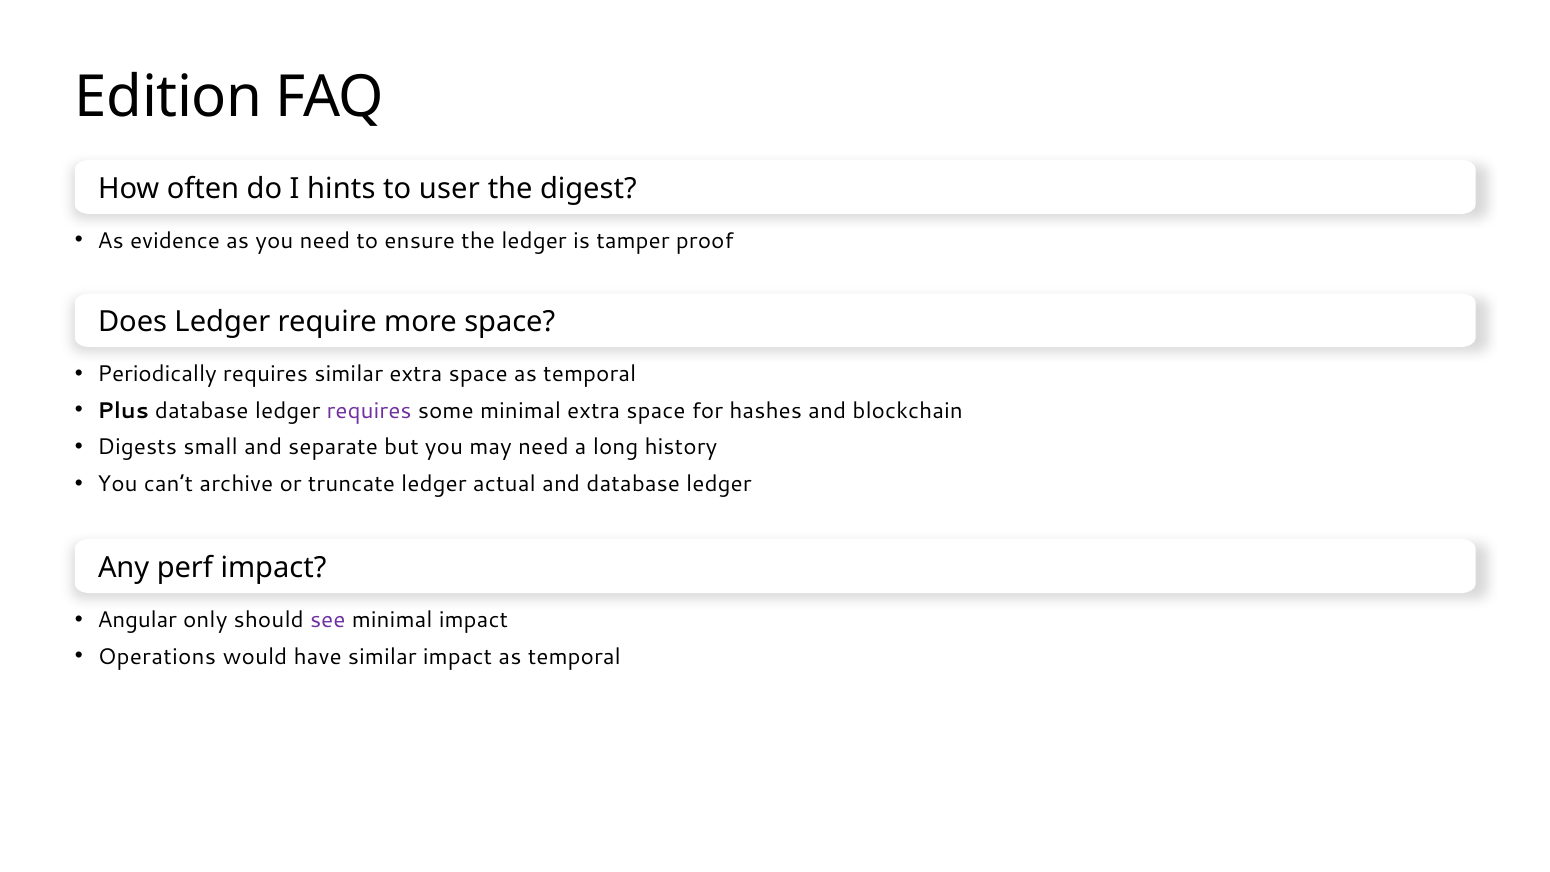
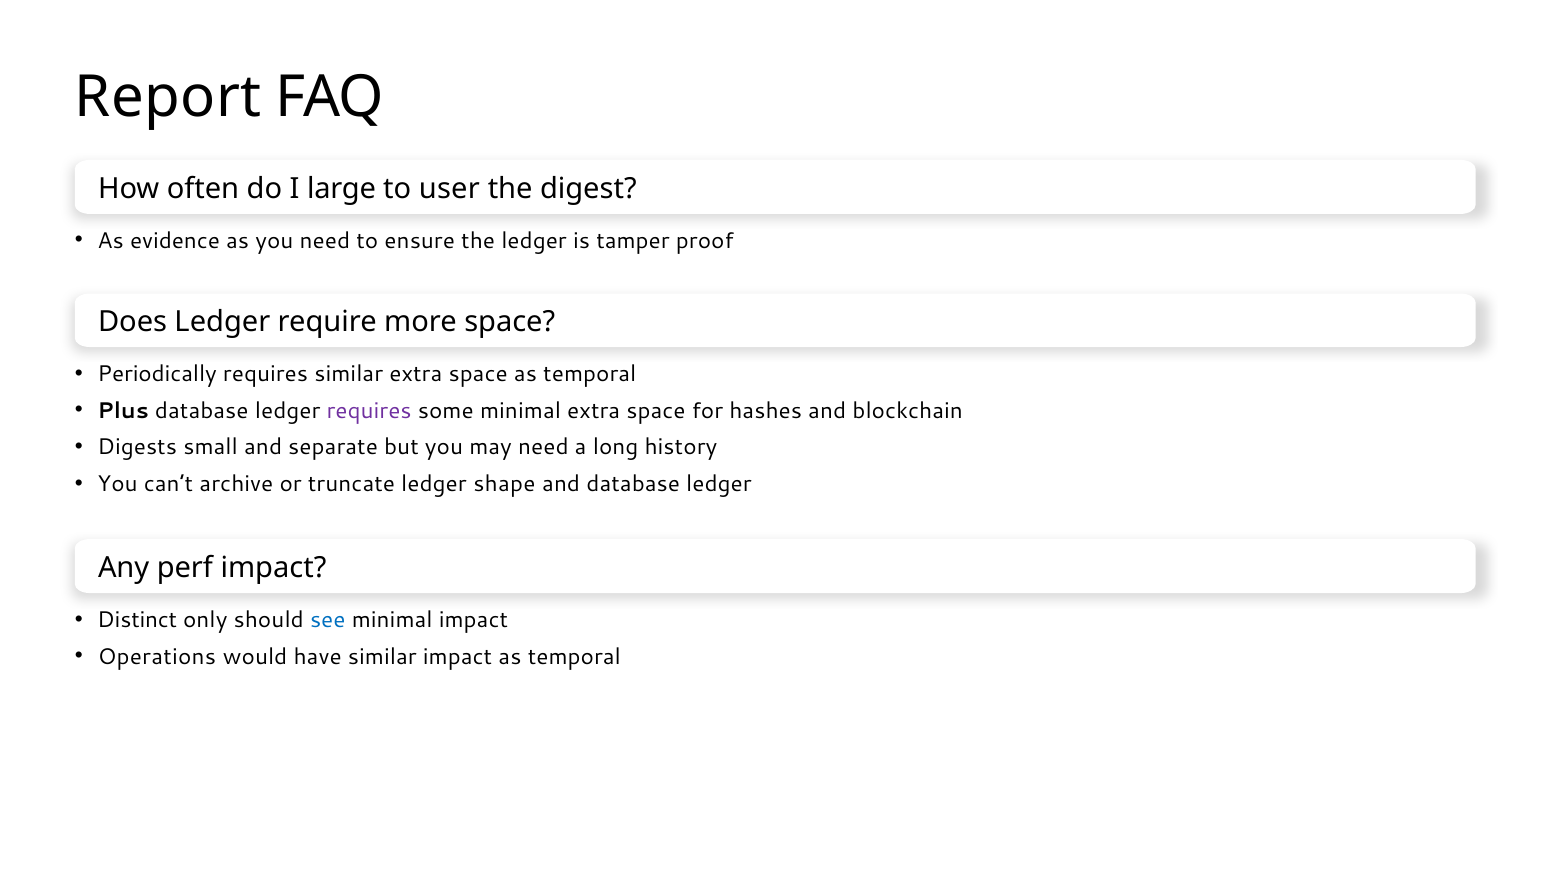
Edition: Edition -> Report
hints: hints -> large
actual: actual -> shape
Angular: Angular -> Distinct
see colour: purple -> blue
